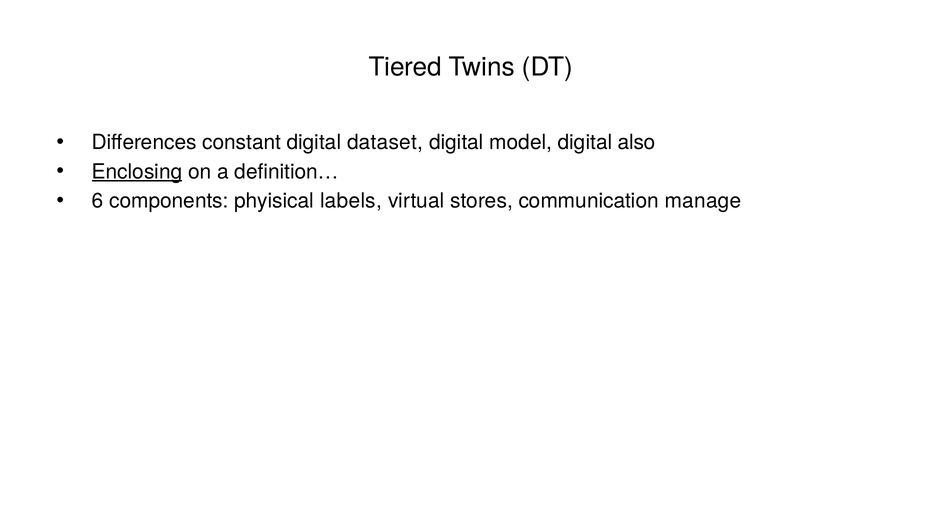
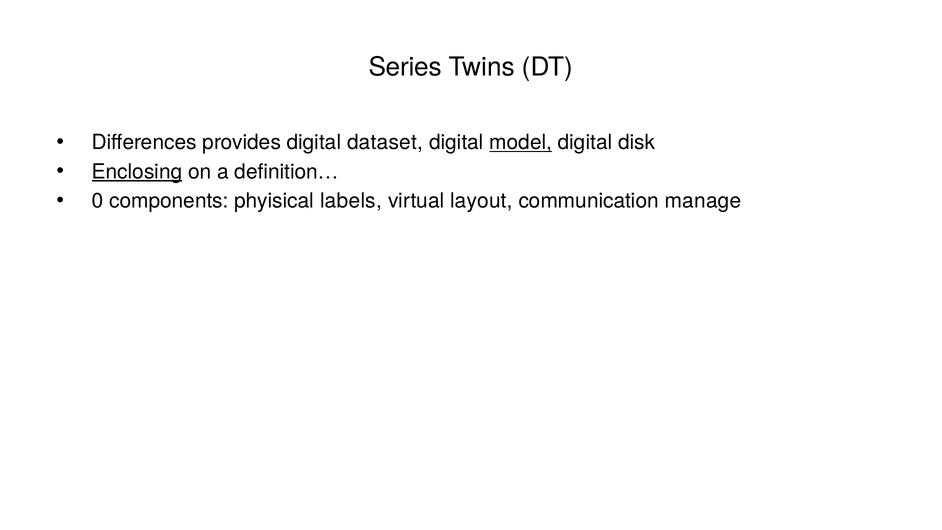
Tiered: Tiered -> Series
constant: constant -> provides
model underline: none -> present
also: also -> disk
6: 6 -> 0
stores: stores -> layout
